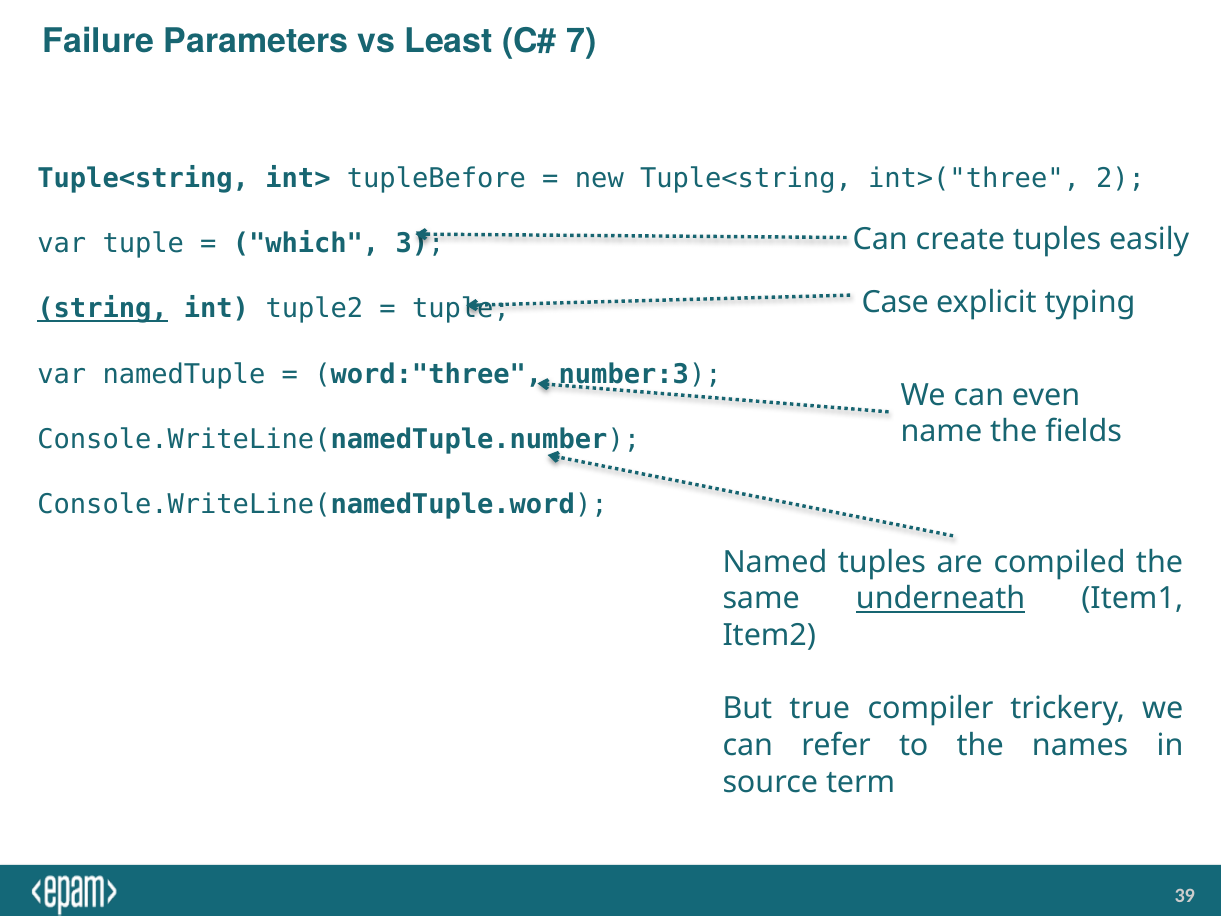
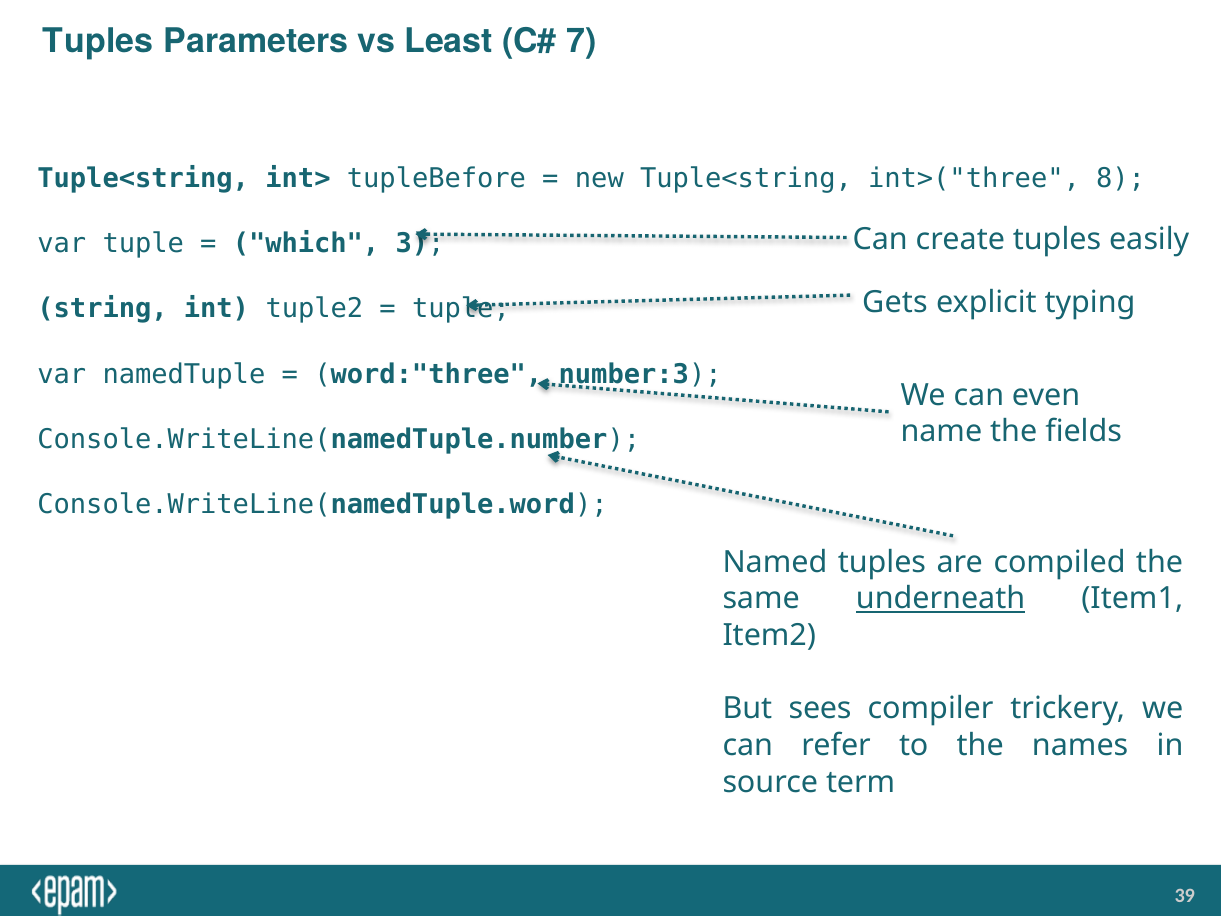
Failure at (99, 41): Failure -> Tuples
2: 2 -> 8
Case: Case -> Gets
string underline: present -> none
true: true -> sees
